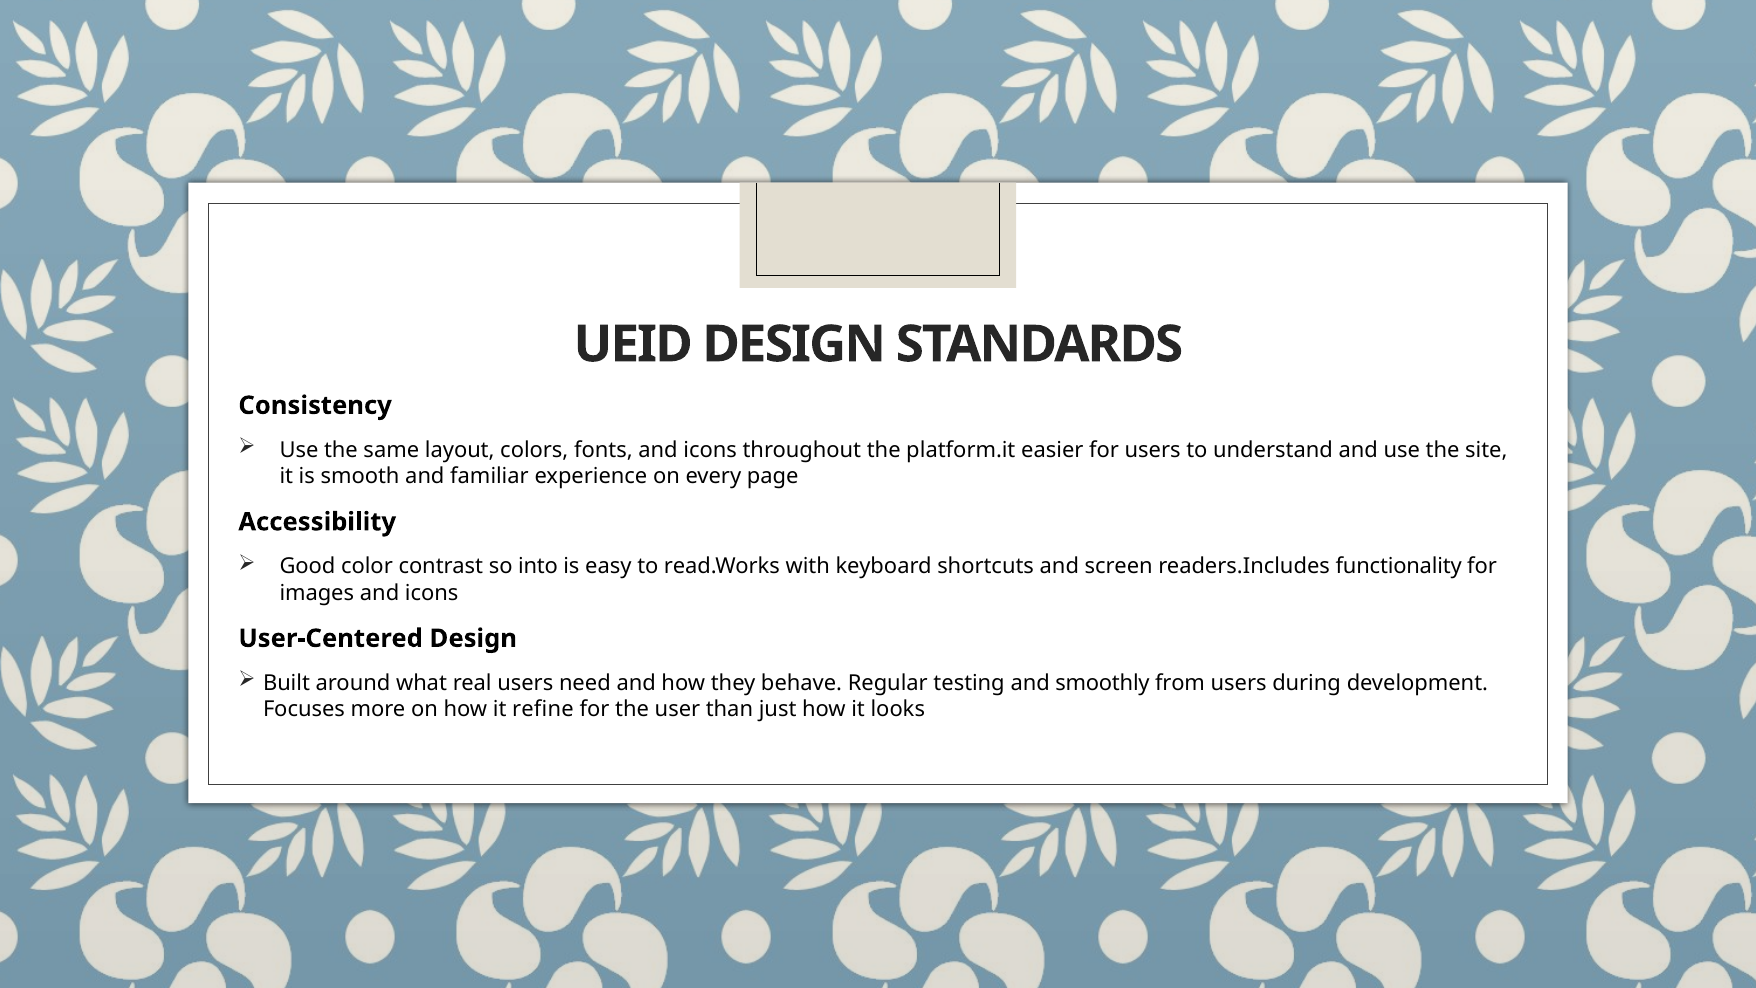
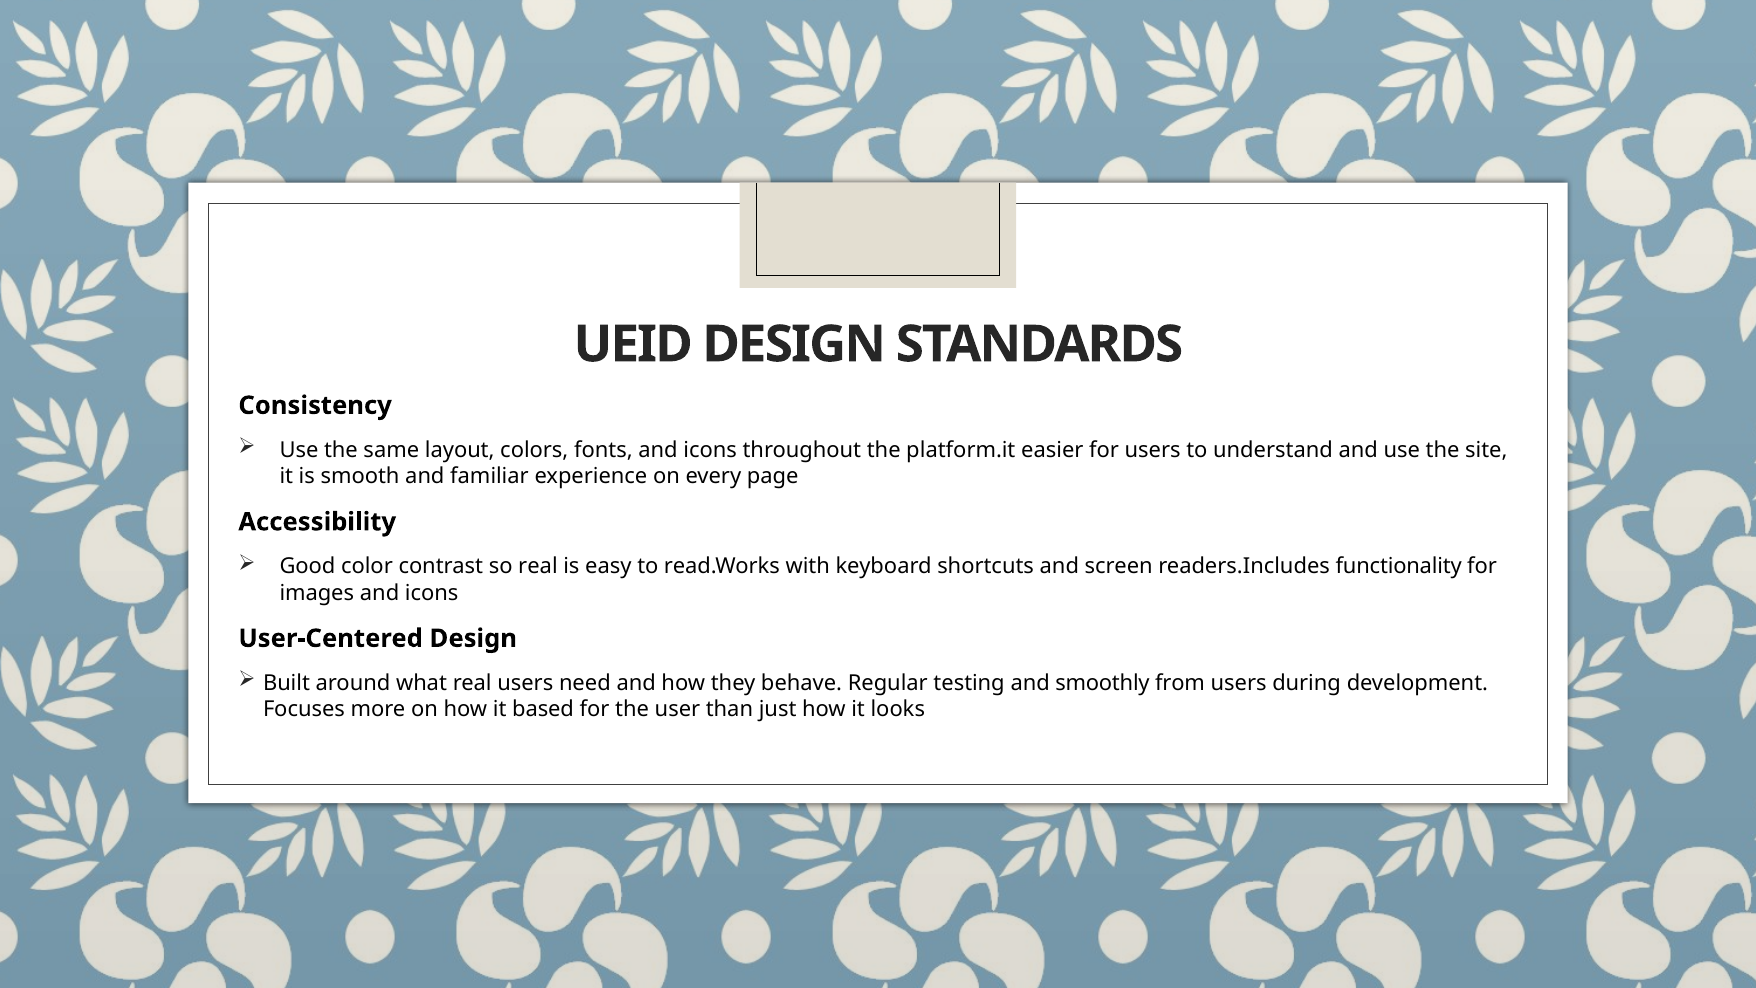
so into: into -> real
refine: refine -> based
